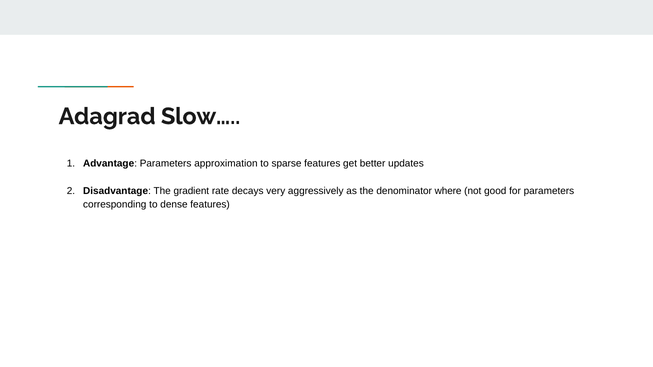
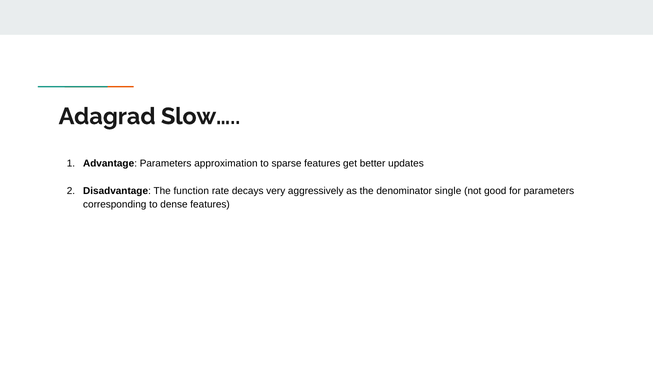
gradient: gradient -> function
where: where -> single
